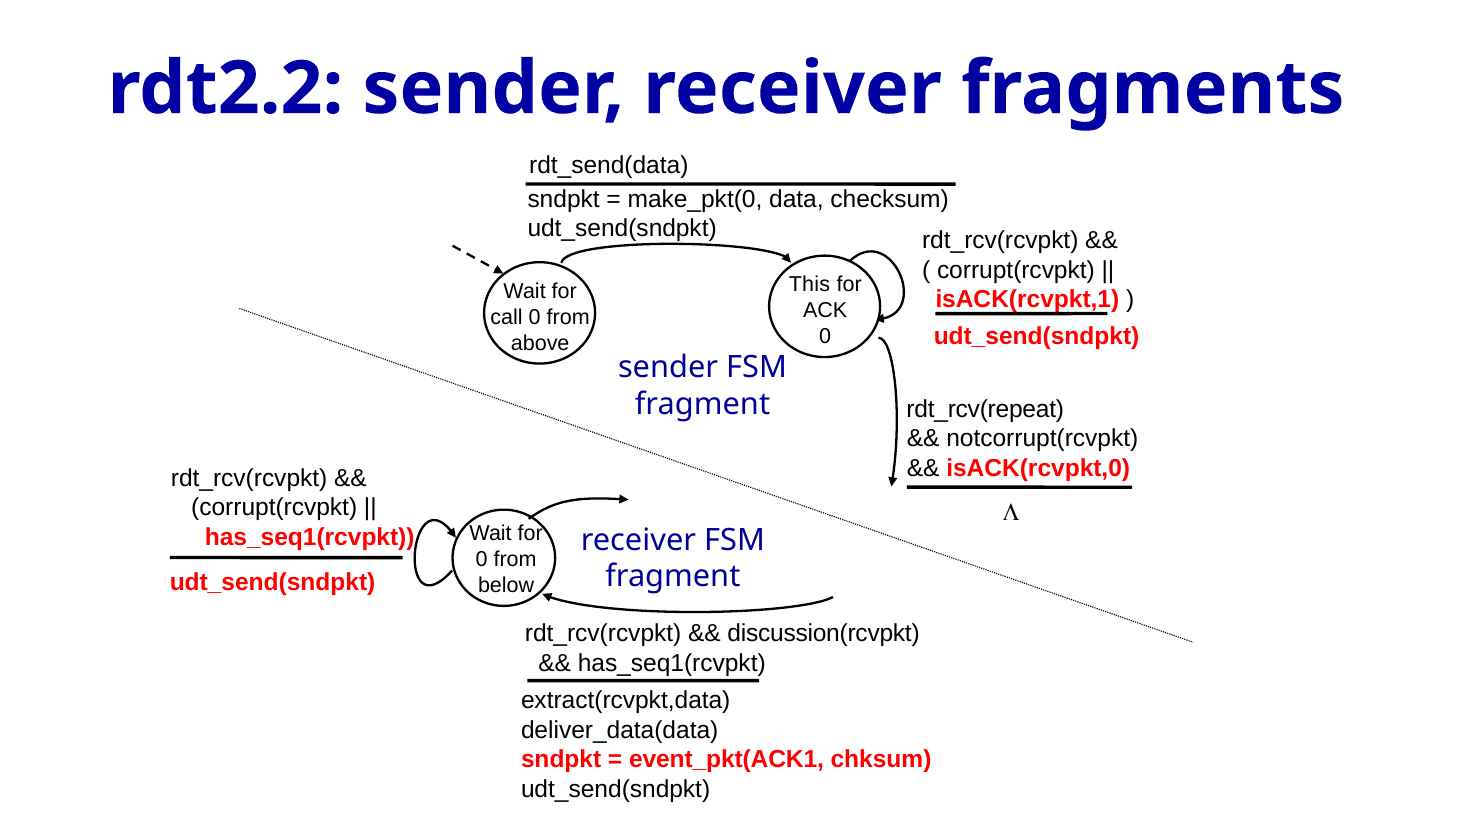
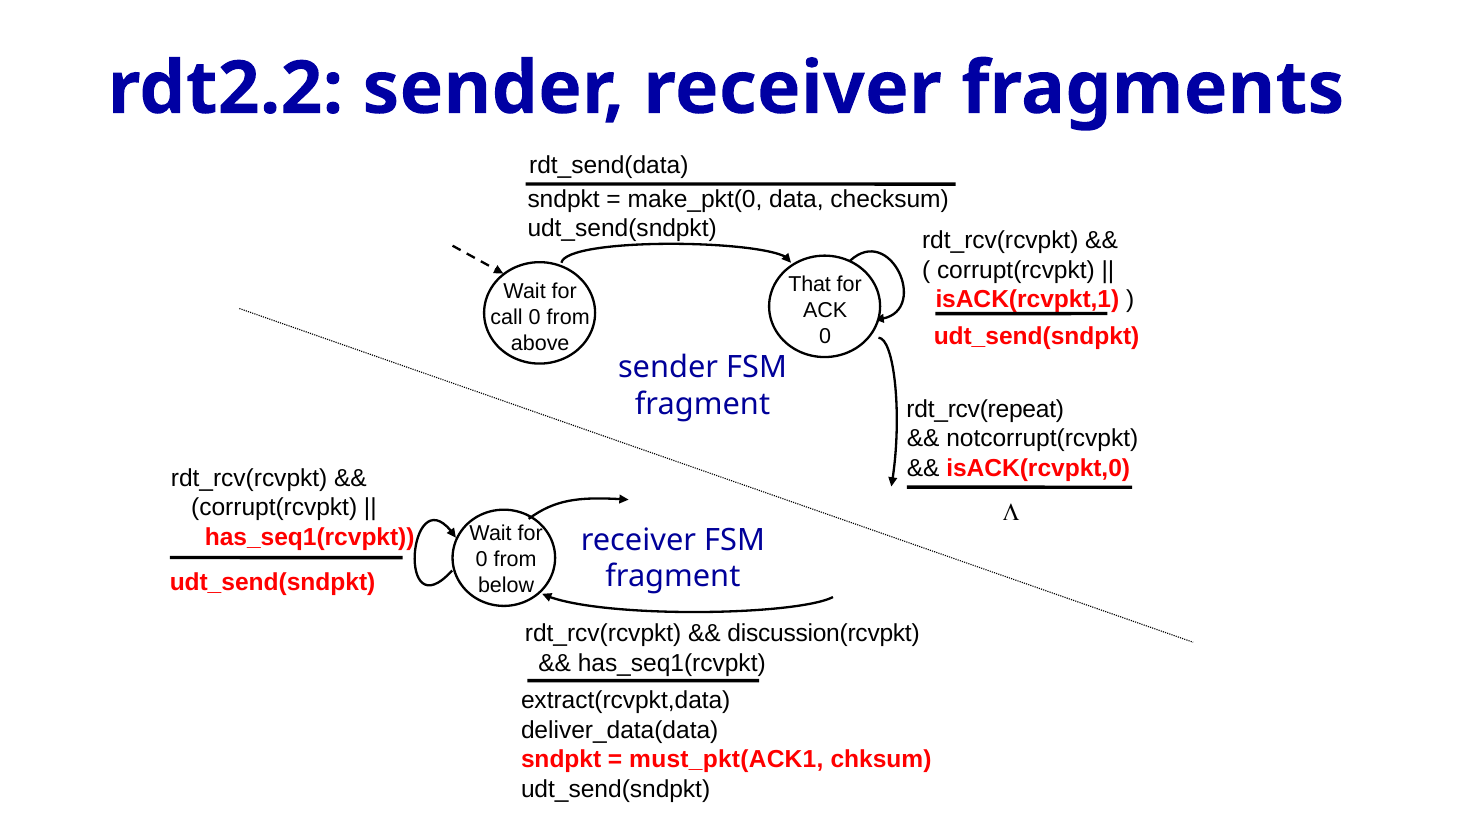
This: This -> That
event_pkt(ACK1: event_pkt(ACK1 -> must_pkt(ACK1
